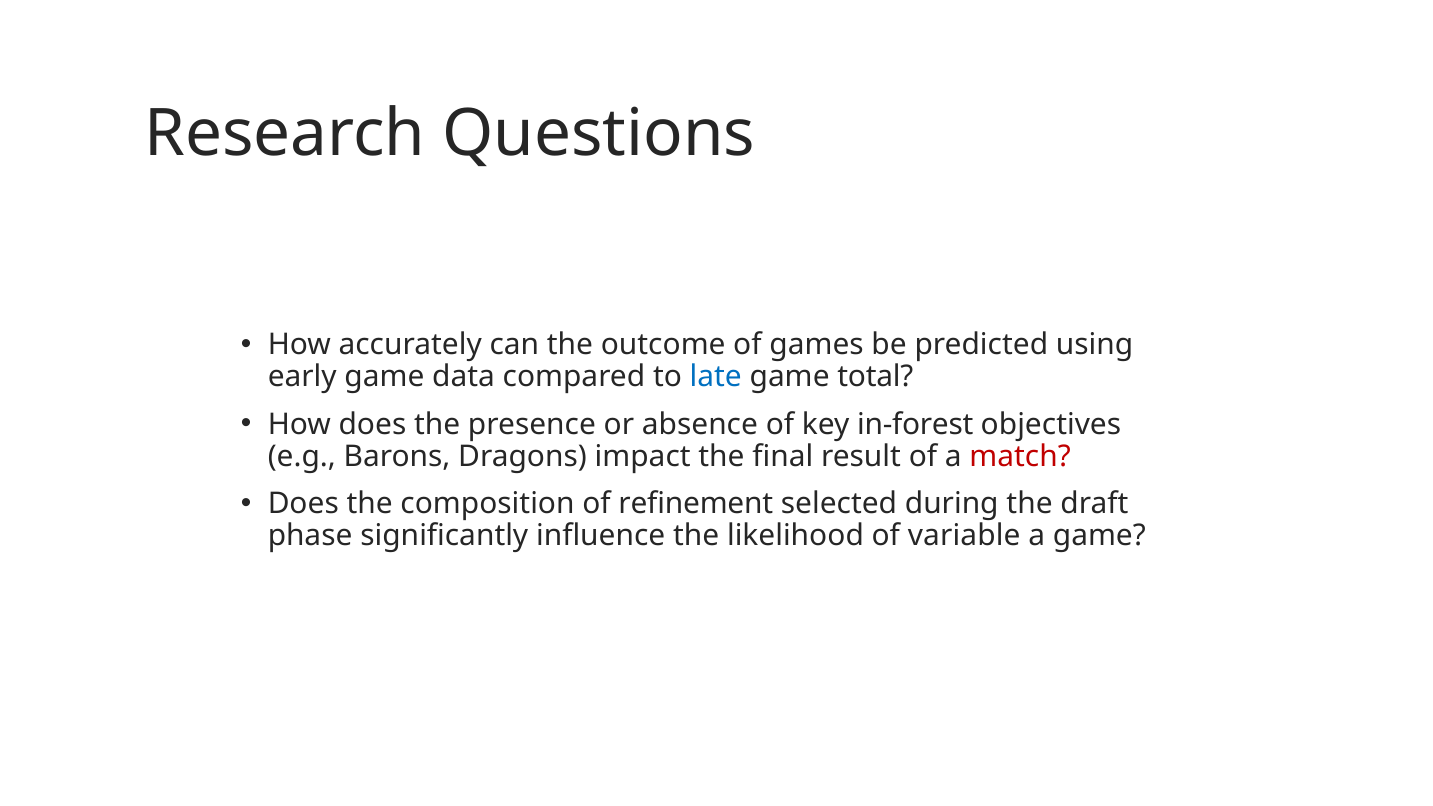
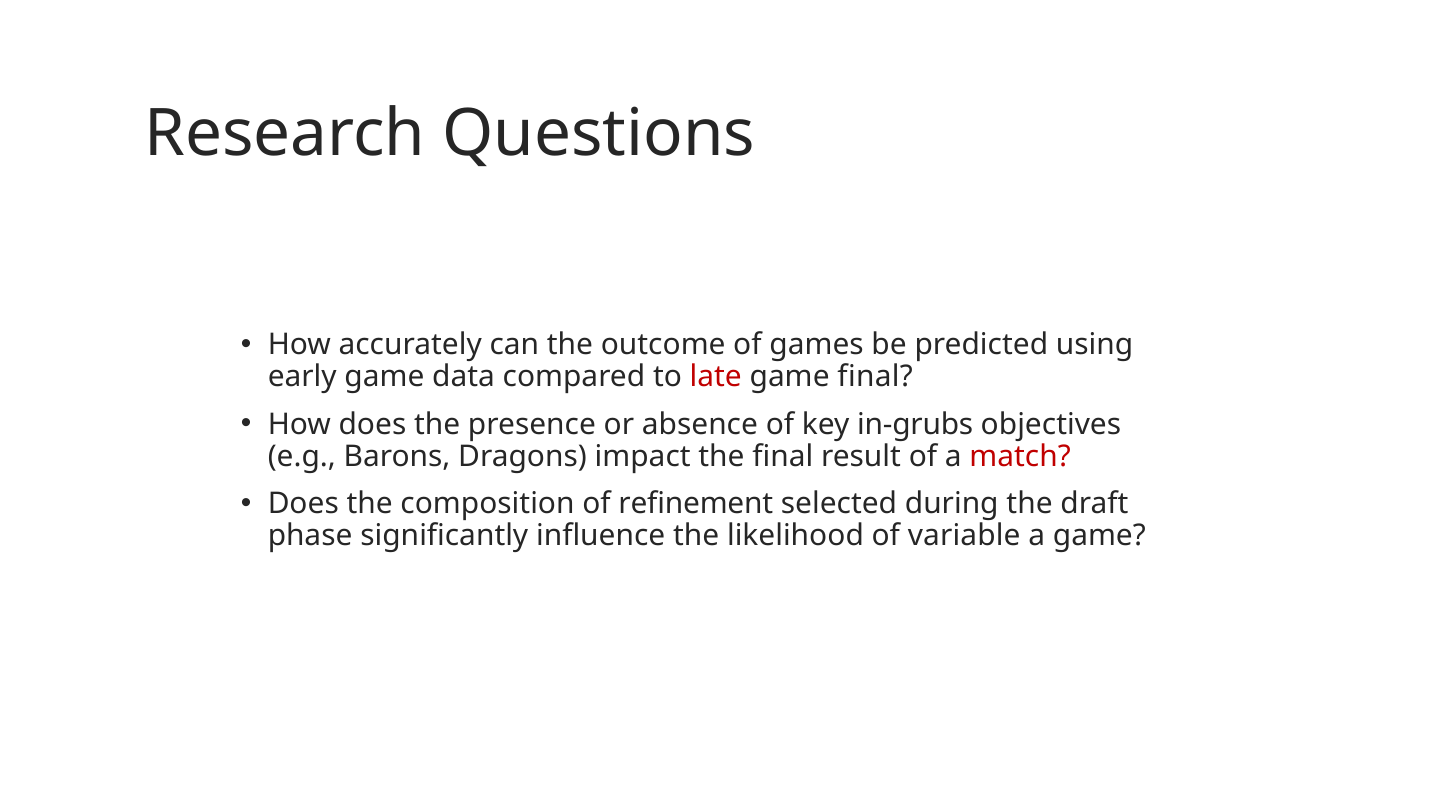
late colour: blue -> red
game total: total -> final
in-forest: in-forest -> in-grubs
